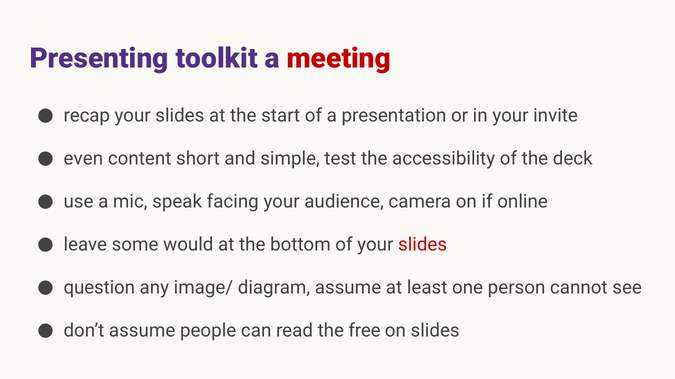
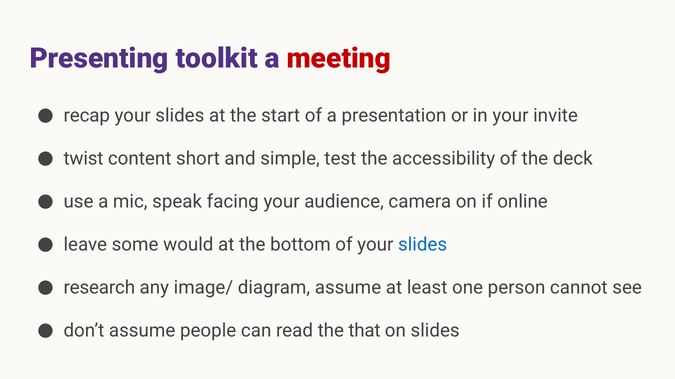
even: even -> twist
slides at (423, 245) colour: red -> blue
question: question -> research
free: free -> that
